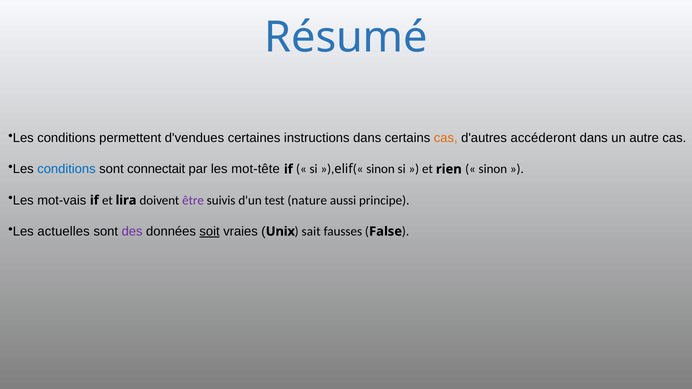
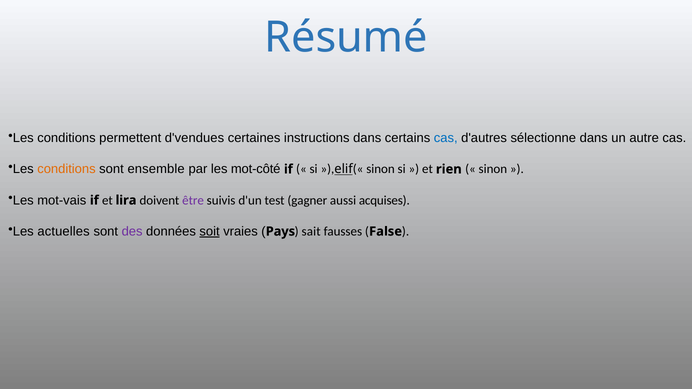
cas at (446, 138) colour: orange -> blue
accéderont: accéderont -> sélectionne
conditions at (66, 169) colour: blue -> orange
connectait: connectait -> ensemble
mot-tête: mot-tête -> mot-côté
elif underline: none -> present
nature: nature -> gagner
principe: principe -> acquises
Unix: Unix -> Pays
